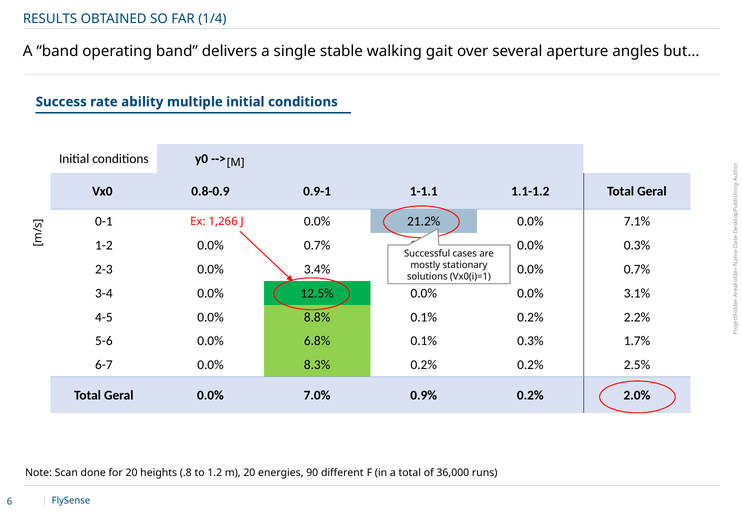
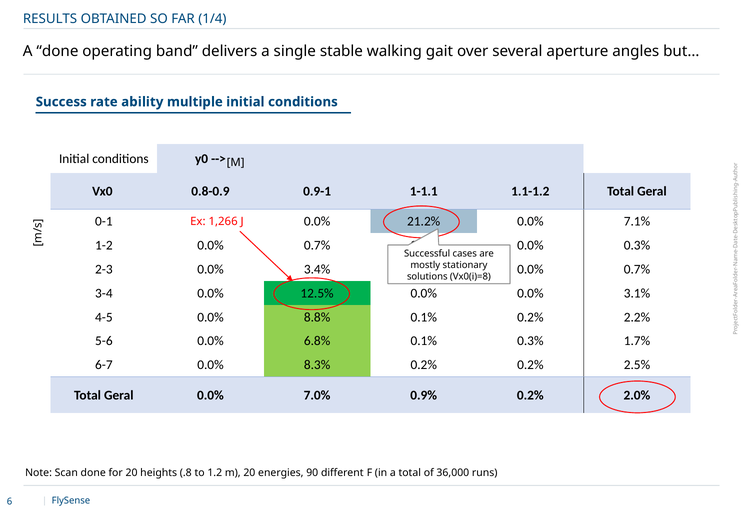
A band: band -> done
Vx0(i)=1: Vx0(i)=1 -> Vx0(i)=8
